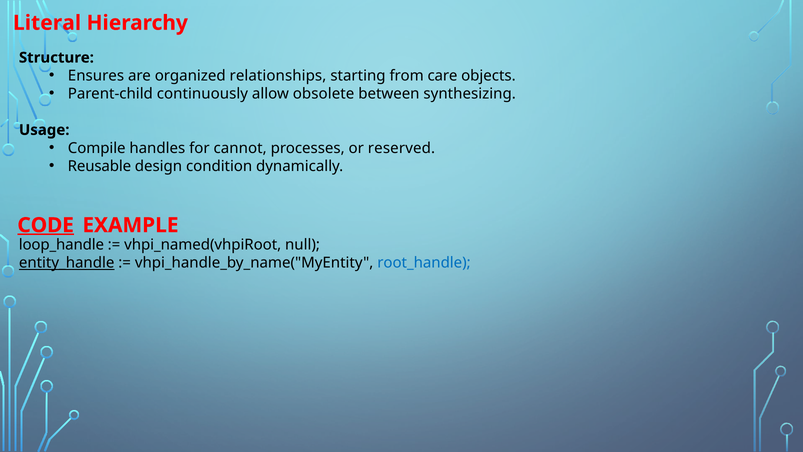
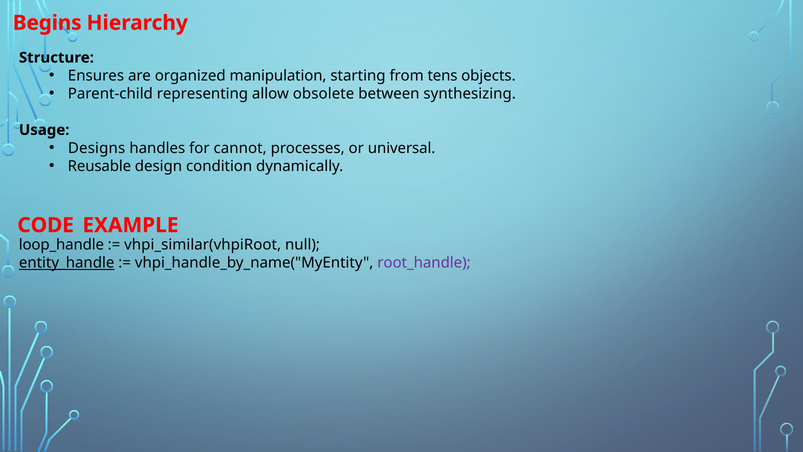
Literal: Literal -> Begins
relationships: relationships -> manipulation
care: care -> tens
continuously: continuously -> representing
Compile: Compile -> Designs
reserved: reserved -> universal
CODE underline: present -> none
vhpi_named(vhpiRoot: vhpi_named(vhpiRoot -> vhpi_similar(vhpiRoot
root_handle colour: blue -> purple
